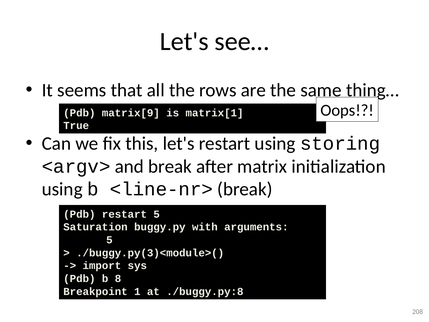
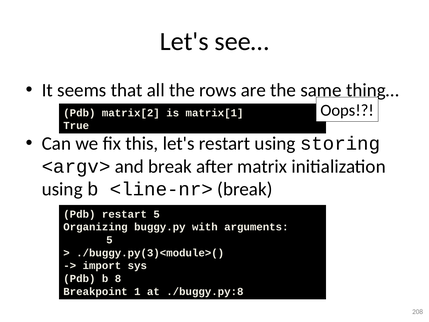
matrix[9: matrix[9 -> matrix[2
Saturation: Saturation -> Organizing
